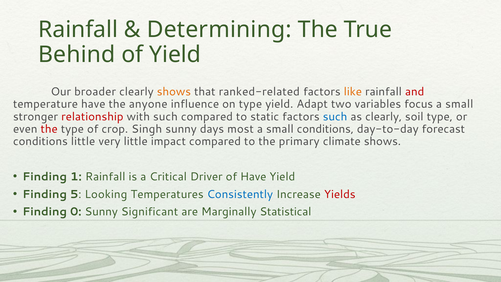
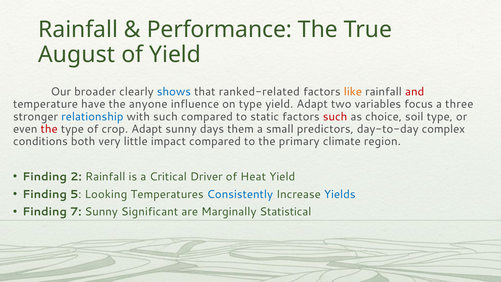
Determining: Determining -> Performance
Behind: Behind -> August
shows at (174, 92) colour: orange -> blue
small at (459, 104): small -> three
relationship colour: red -> blue
such at (335, 117) colour: blue -> red
as clearly: clearly -> choice
crop Singh: Singh -> Adapt
most: most -> them
small conditions: conditions -> predictors
forecast: forecast -> complex
conditions little: little -> both
climate shows: shows -> region
1: 1 -> 2
of Have: Have -> Heat
Yields colour: red -> blue
0: 0 -> 7
